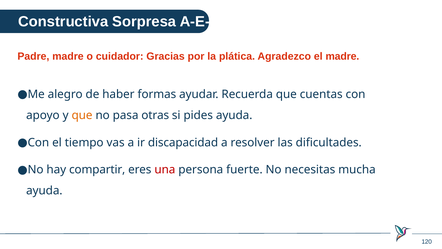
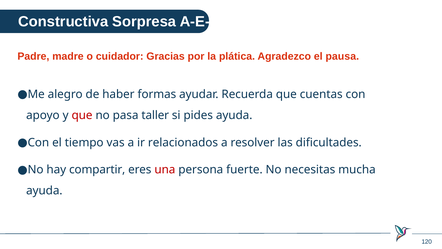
el madre: madre -> pausa
que at (82, 115) colour: orange -> red
otras: otras -> taller
discapacidad: discapacidad -> relacionados
